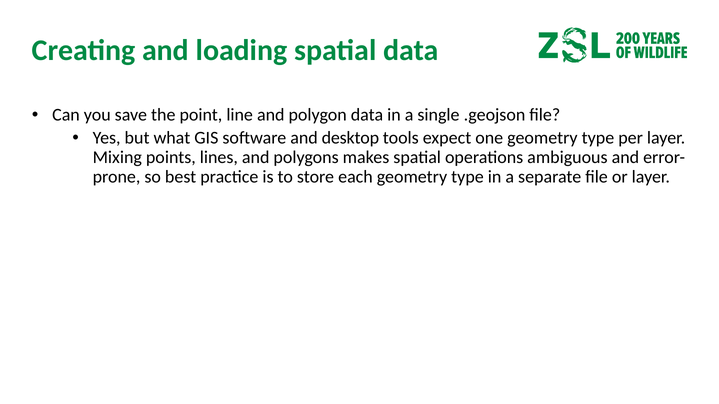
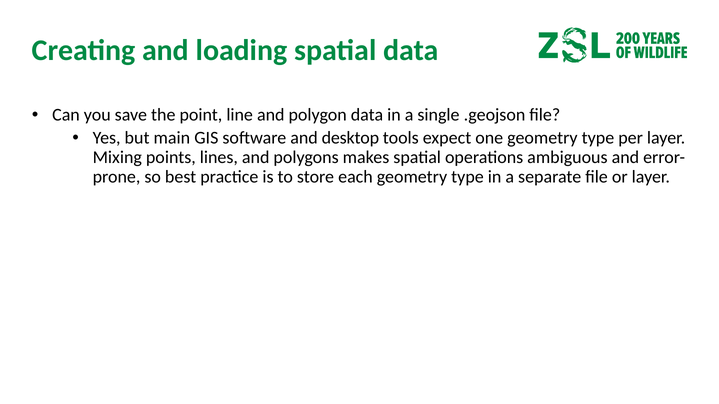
what: what -> main
